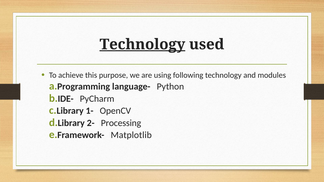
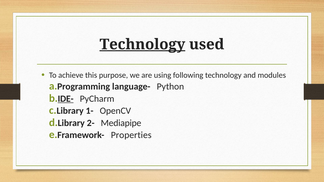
IDE- underline: none -> present
Processing: Processing -> Mediapipe
Matplotlib: Matplotlib -> Properties
